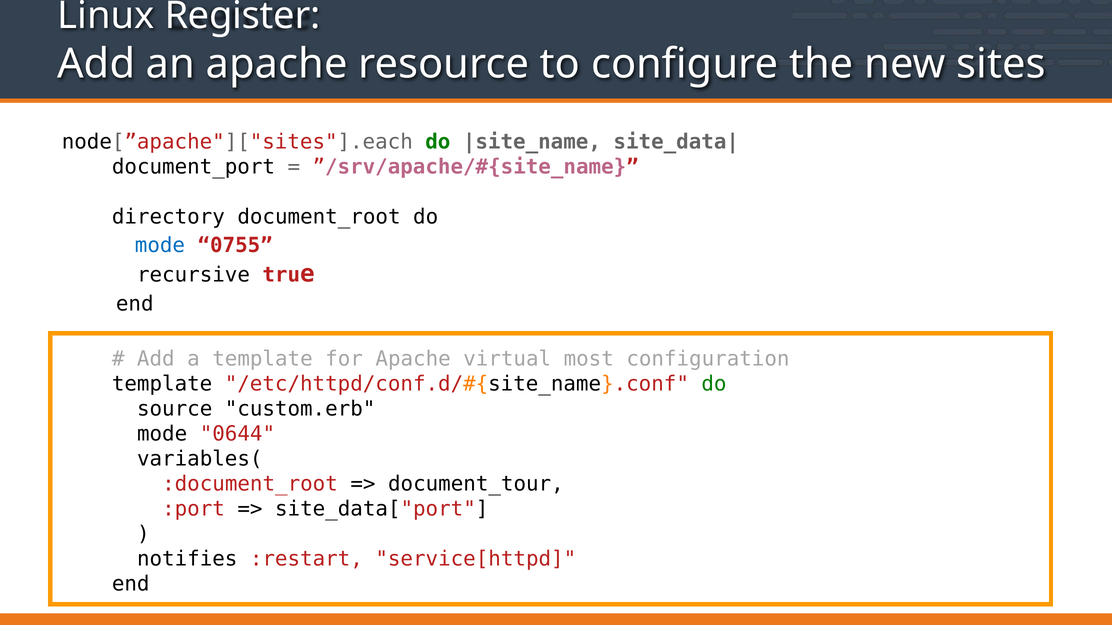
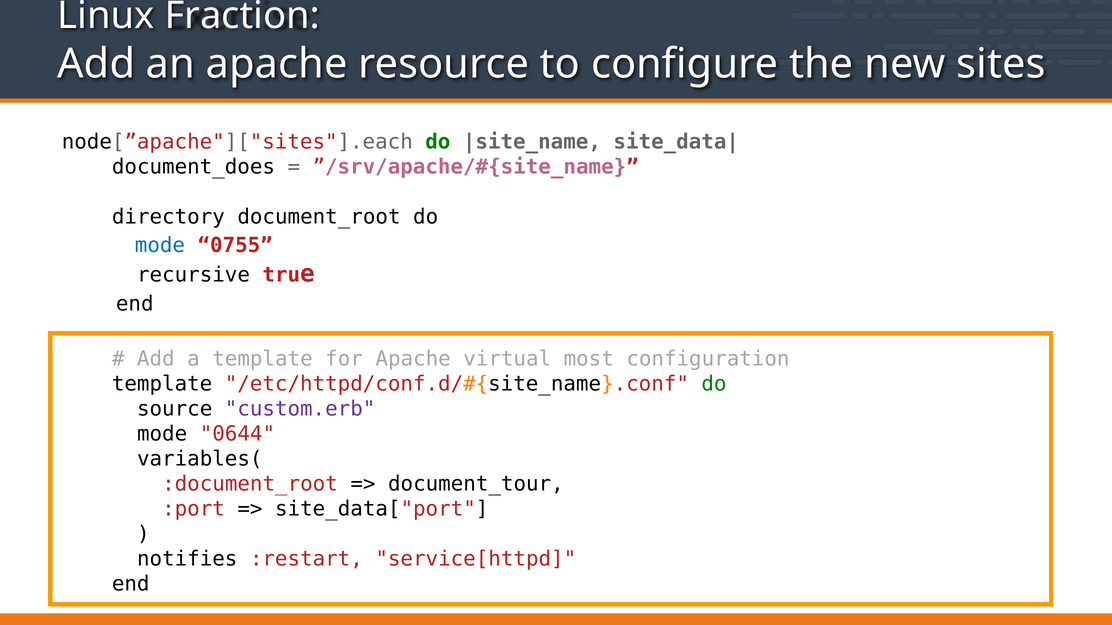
Register: Register -> Fraction
document_port: document_port -> document_does
custom.erb colour: black -> purple
